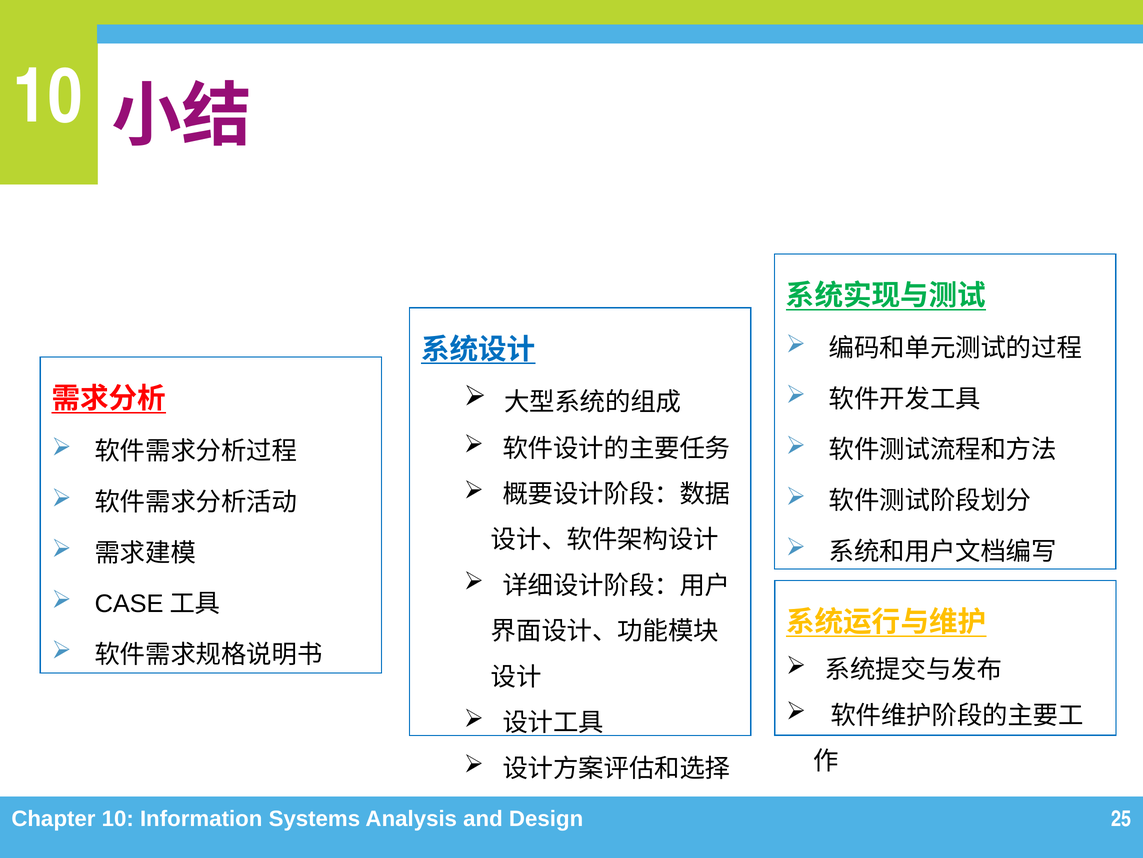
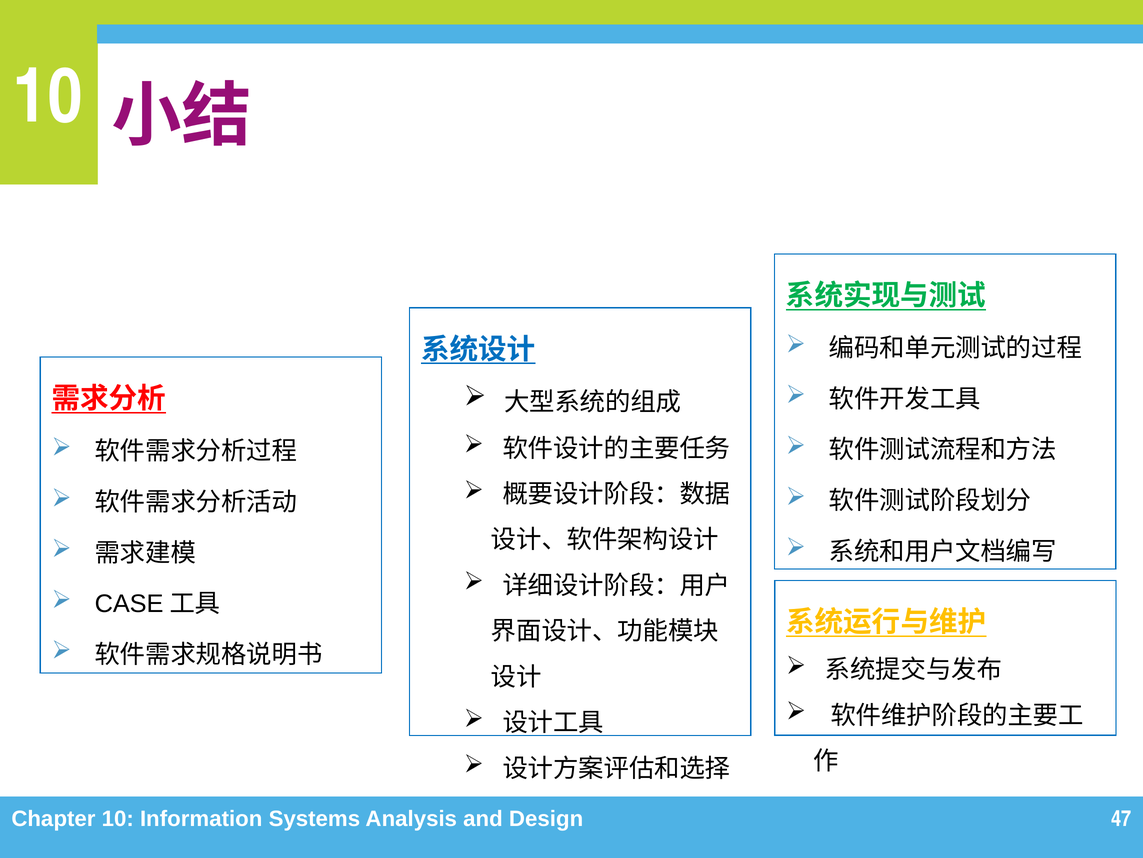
25: 25 -> 47
